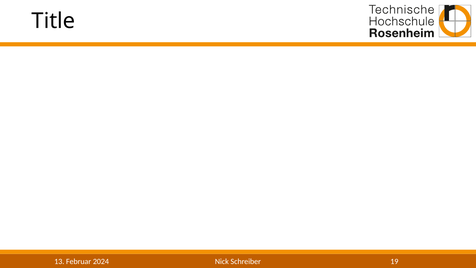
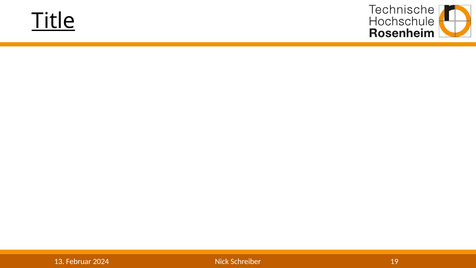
Title underline: none -> present
